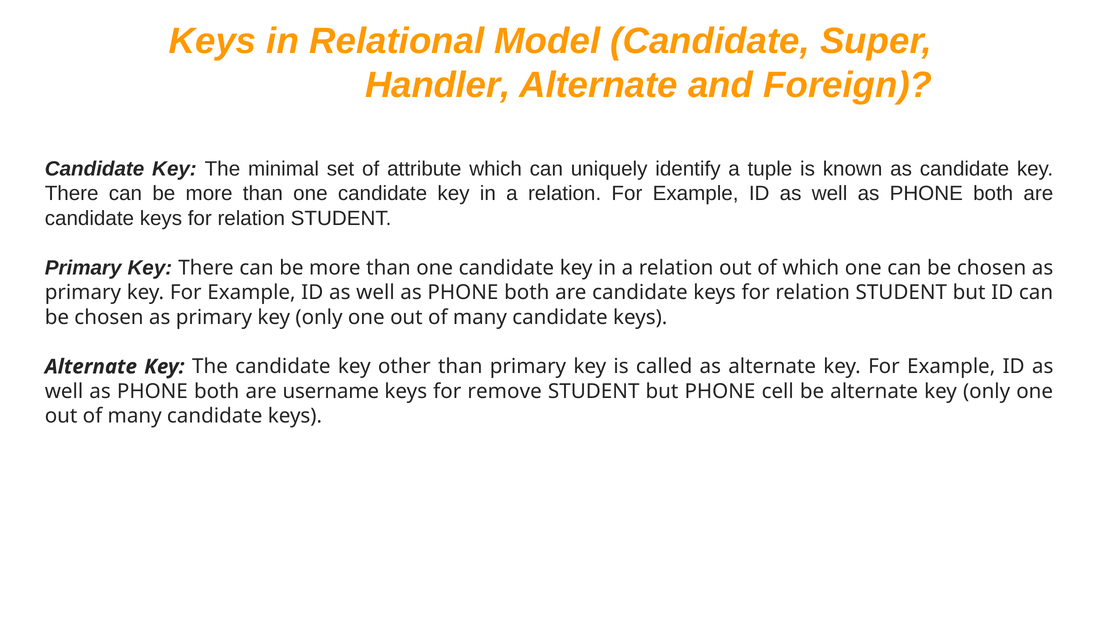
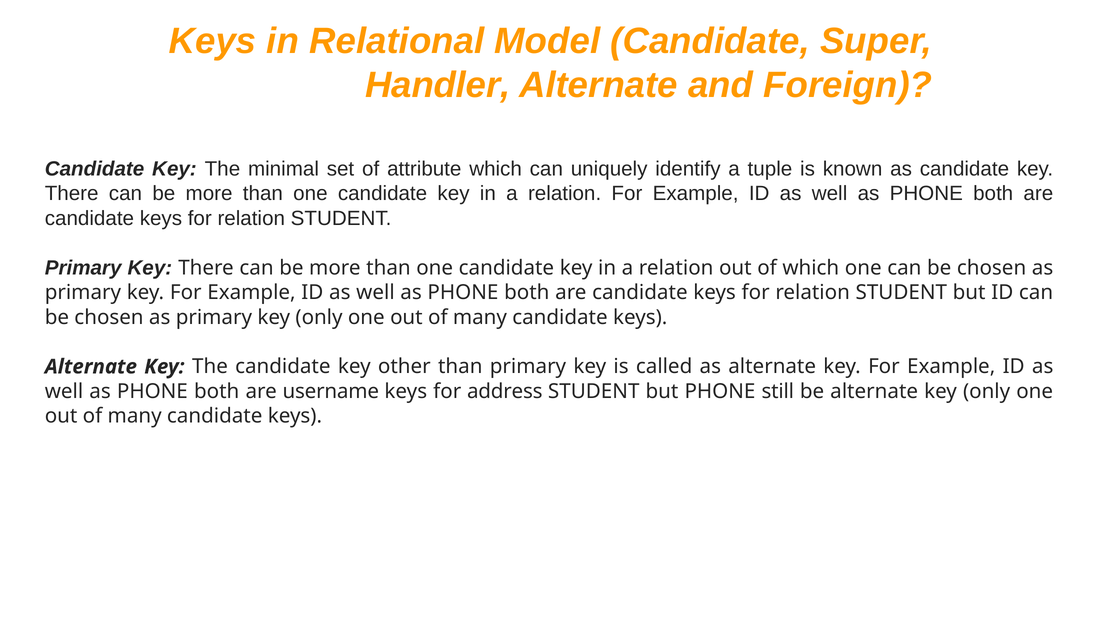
remove: remove -> address
cell: cell -> still
